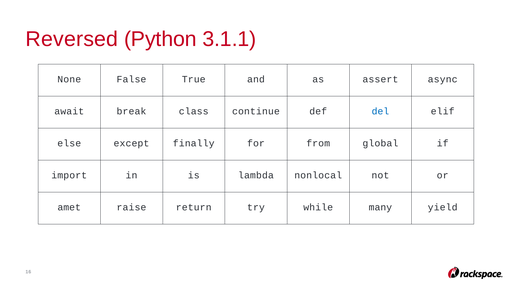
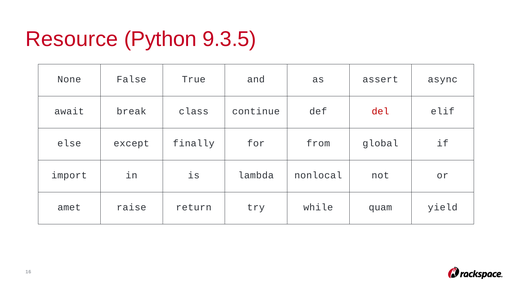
Reversed: Reversed -> Resource
3.1.1: 3.1.1 -> 9.3.5
del colour: blue -> red
many: many -> quam
